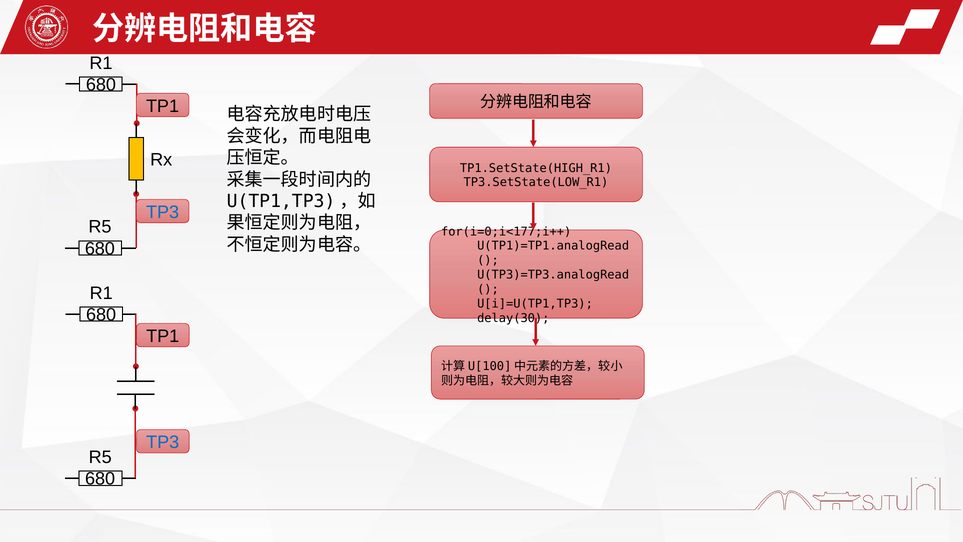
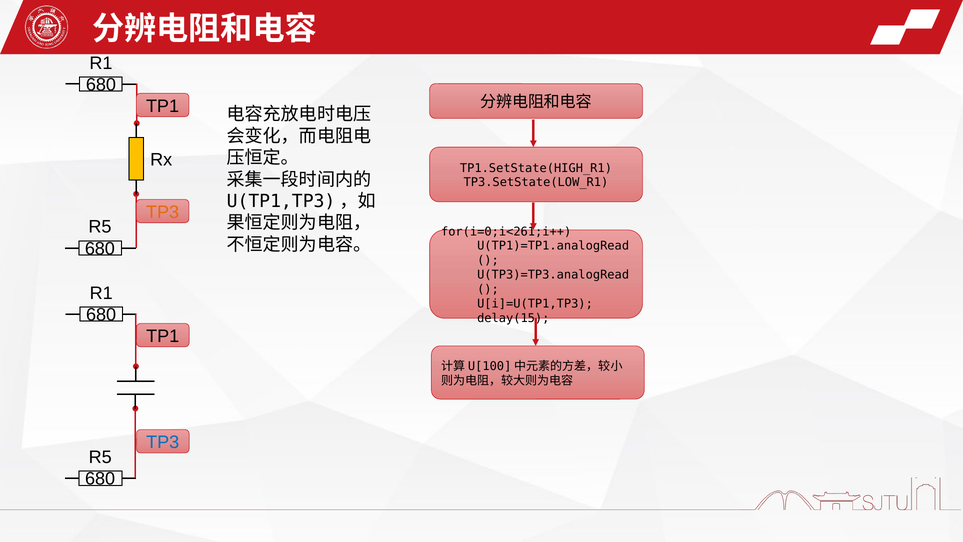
TP3 at (163, 212) colour: blue -> orange
for(i=0;i<177;i++: for(i=0;i<177;i++ -> for(i=0;i<261;i++
delay(30: delay(30 -> delay(15
